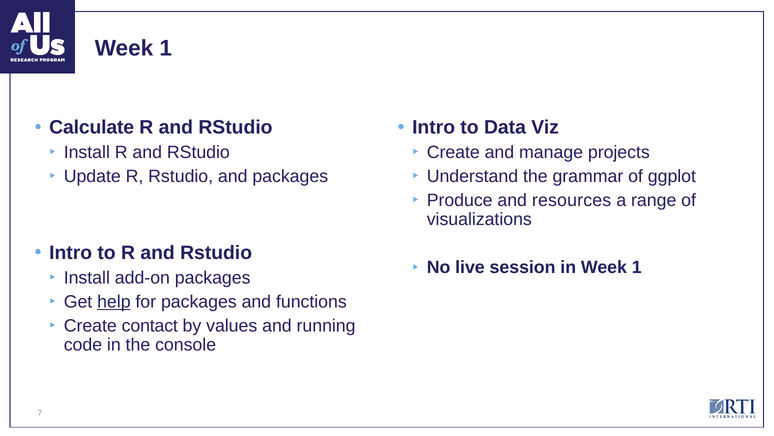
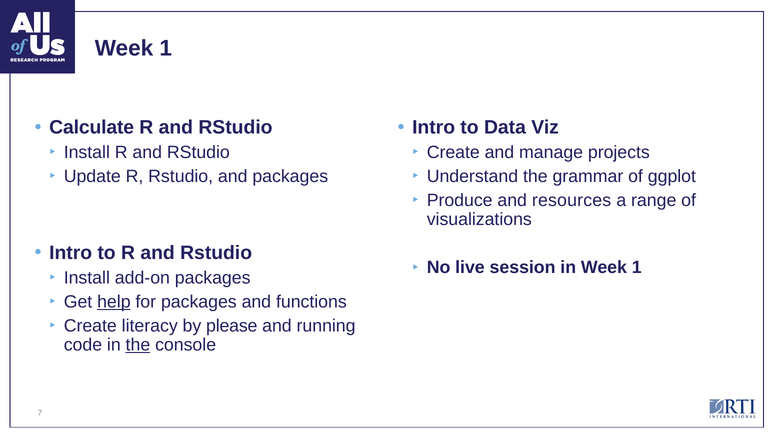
contact: contact -> literacy
values: values -> please
the at (138, 344) underline: none -> present
